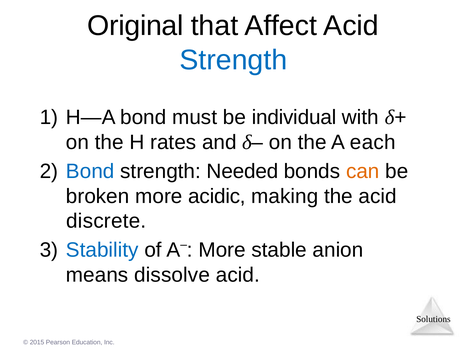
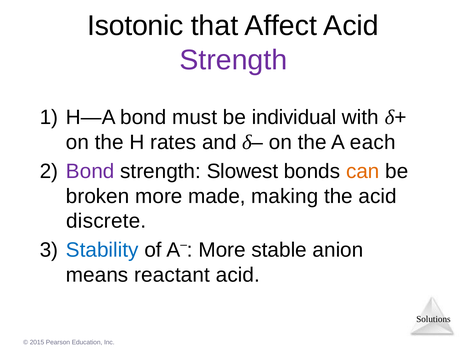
Original: Original -> Isotonic
Strength at (233, 60) colour: blue -> purple
Bond at (90, 171) colour: blue -> purple
Needed: Needed -> Slowest
acidic: acidic -> made
dissolve: dissolve -> reactant
